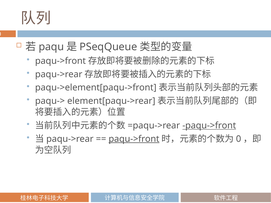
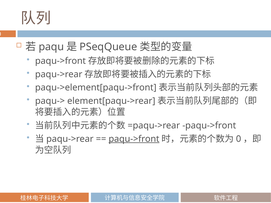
paqu->front at (209, 126) underline: present -> none
